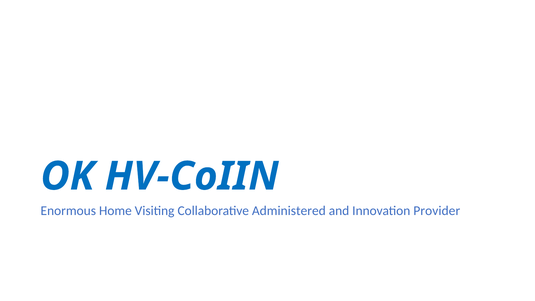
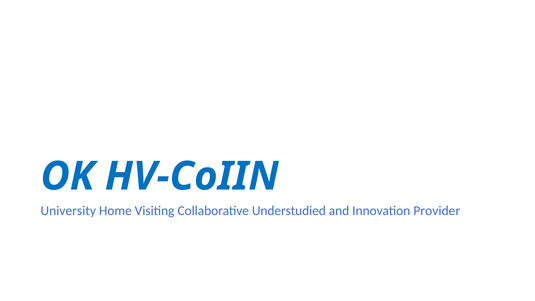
Enormous: Enormous -> University
Administered: Administered -> Understudied
